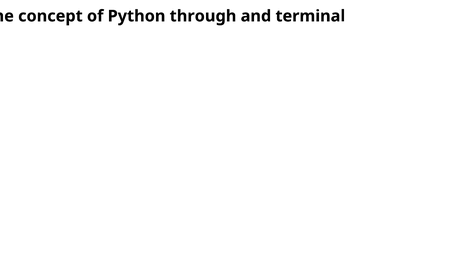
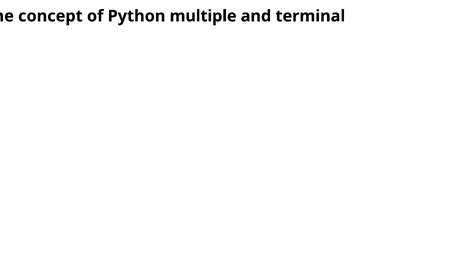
through: through -> multiple
